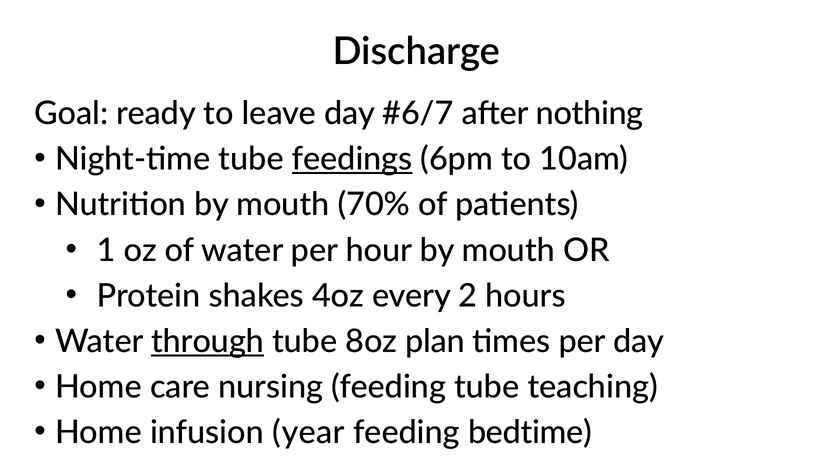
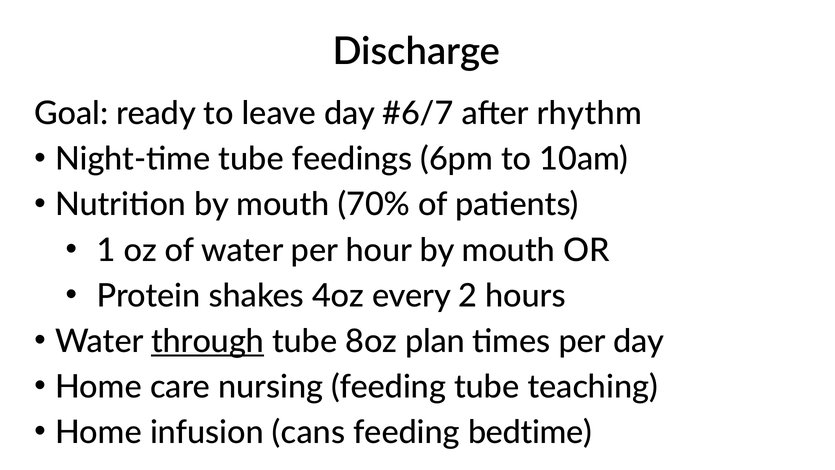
nothing: nothing -> rhythm
feedings underline: present -> none
year: year -> cans
